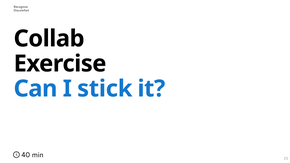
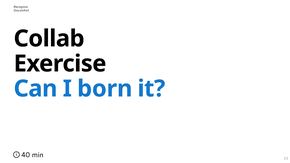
stick: stick -> born
